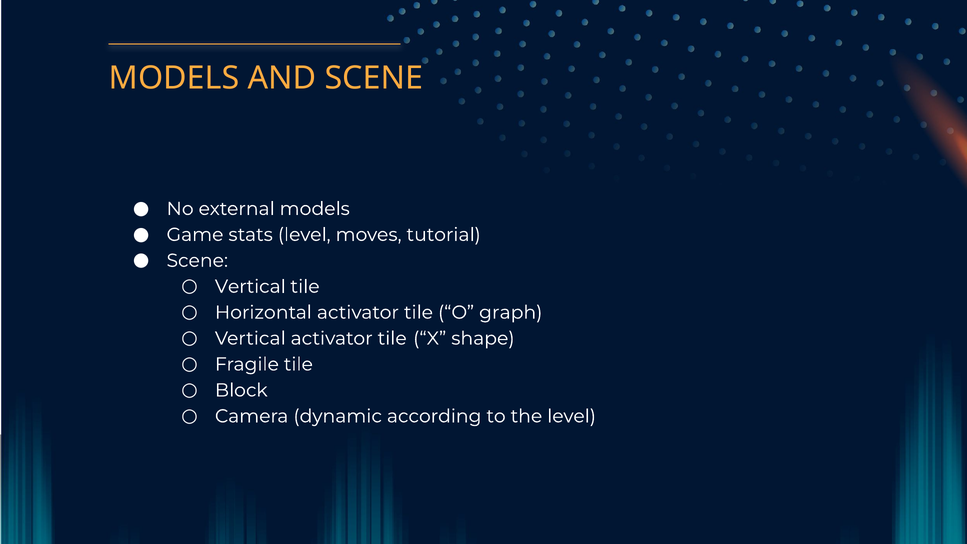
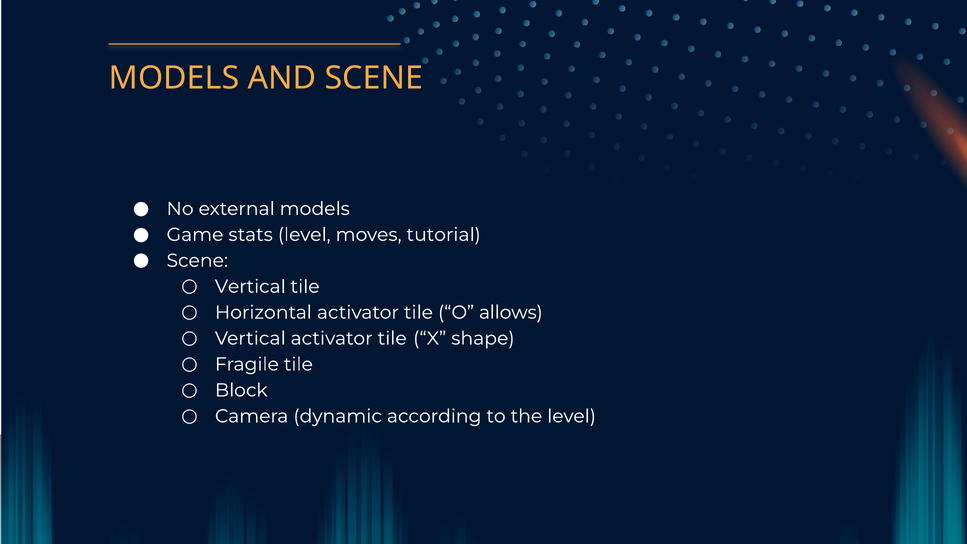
graph: graph -> allows
